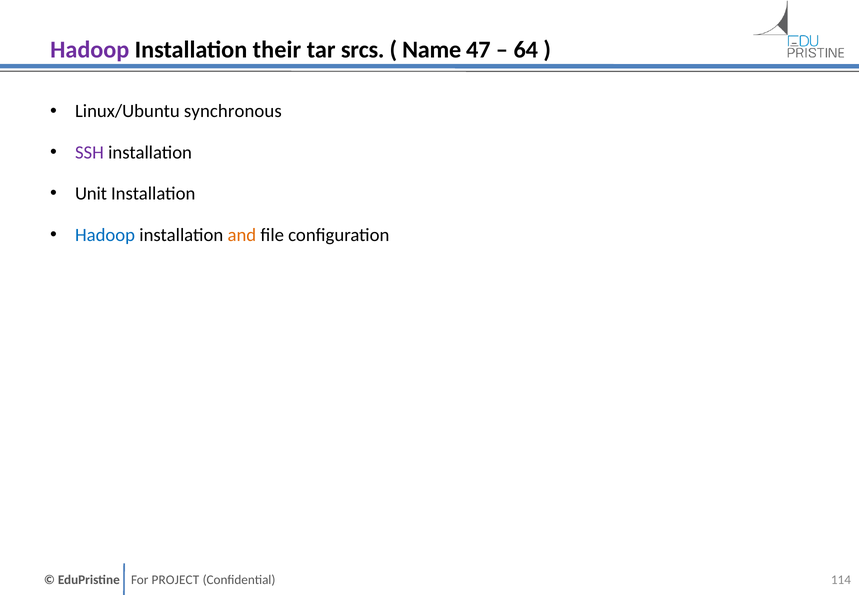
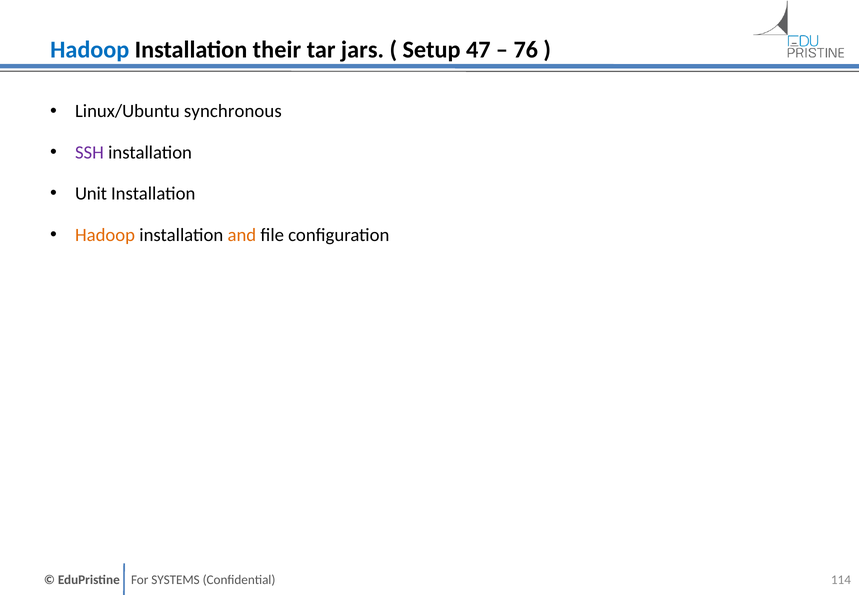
Hadoop at (90, 50) colour: purple -> blue
srcs: srcs -> jars
Name: Name -> Setup
64: 64 -> 76
Hadoop at (105, 235) colour: blue -> orange
PROJECT: PROJECT -> SYSTEMS
